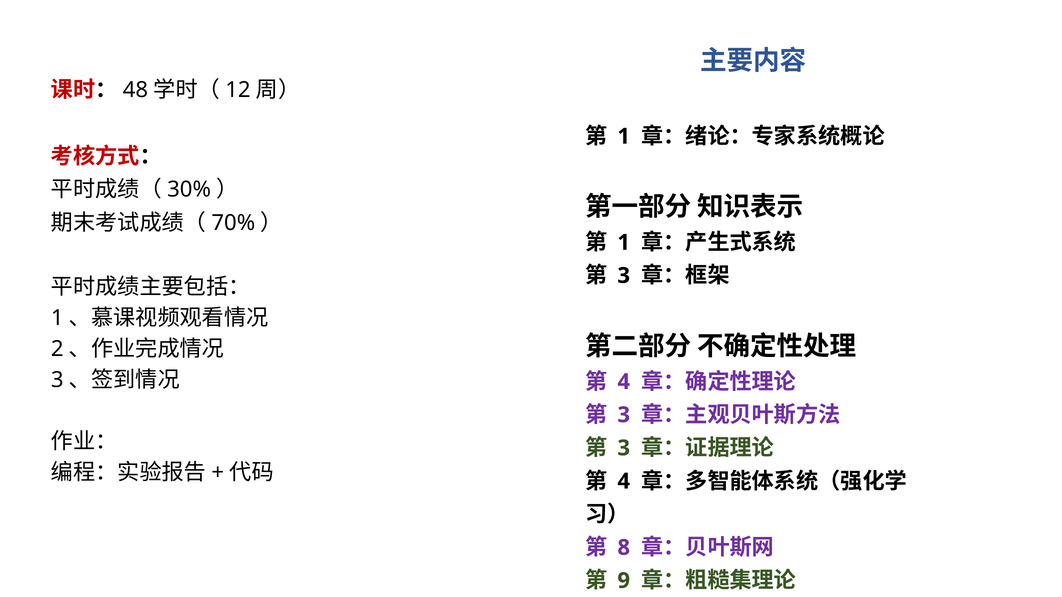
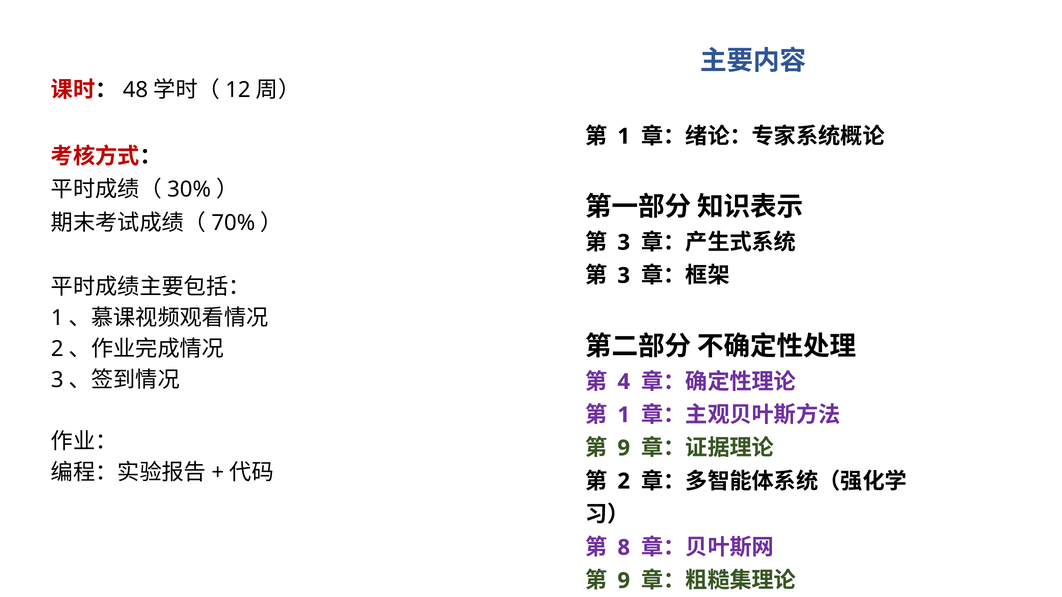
1 at (624, 243): 1 -> 3
3 at (624, 415): 3 -> 1
3 at (624, 448): 3 -> 9
4 at (624, 482): 4 -> 2
